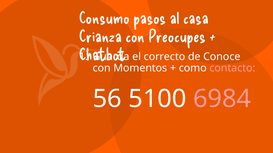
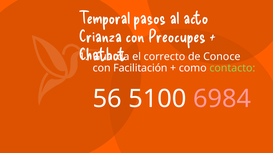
Consumo: Consumo -> Temporal
casa: casa -> acto
Momentos: Momentos -> Facilitación
contacto colour: pink -> light green
